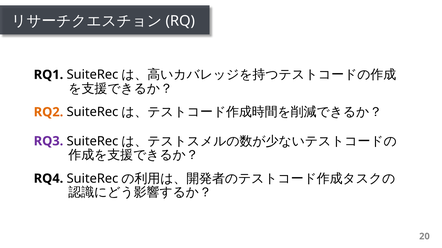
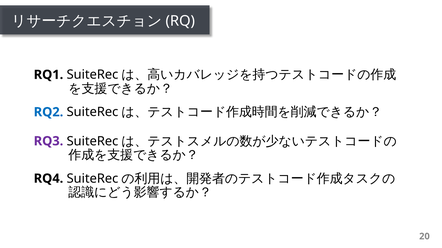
RQ2 colour: orange -> blue
